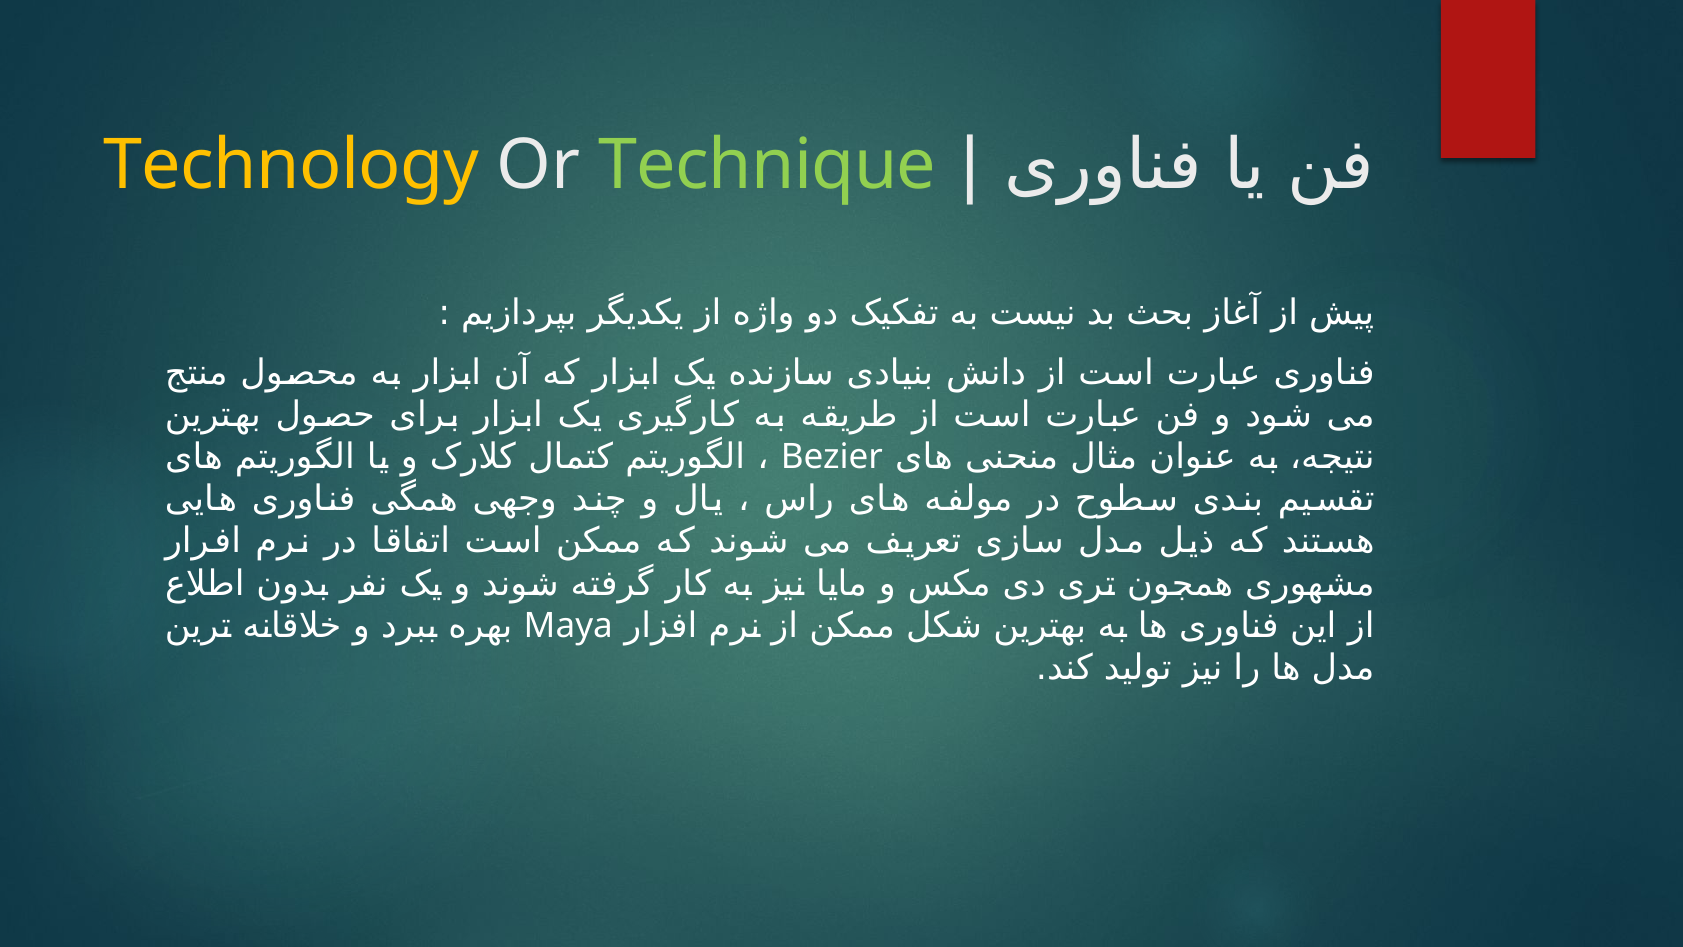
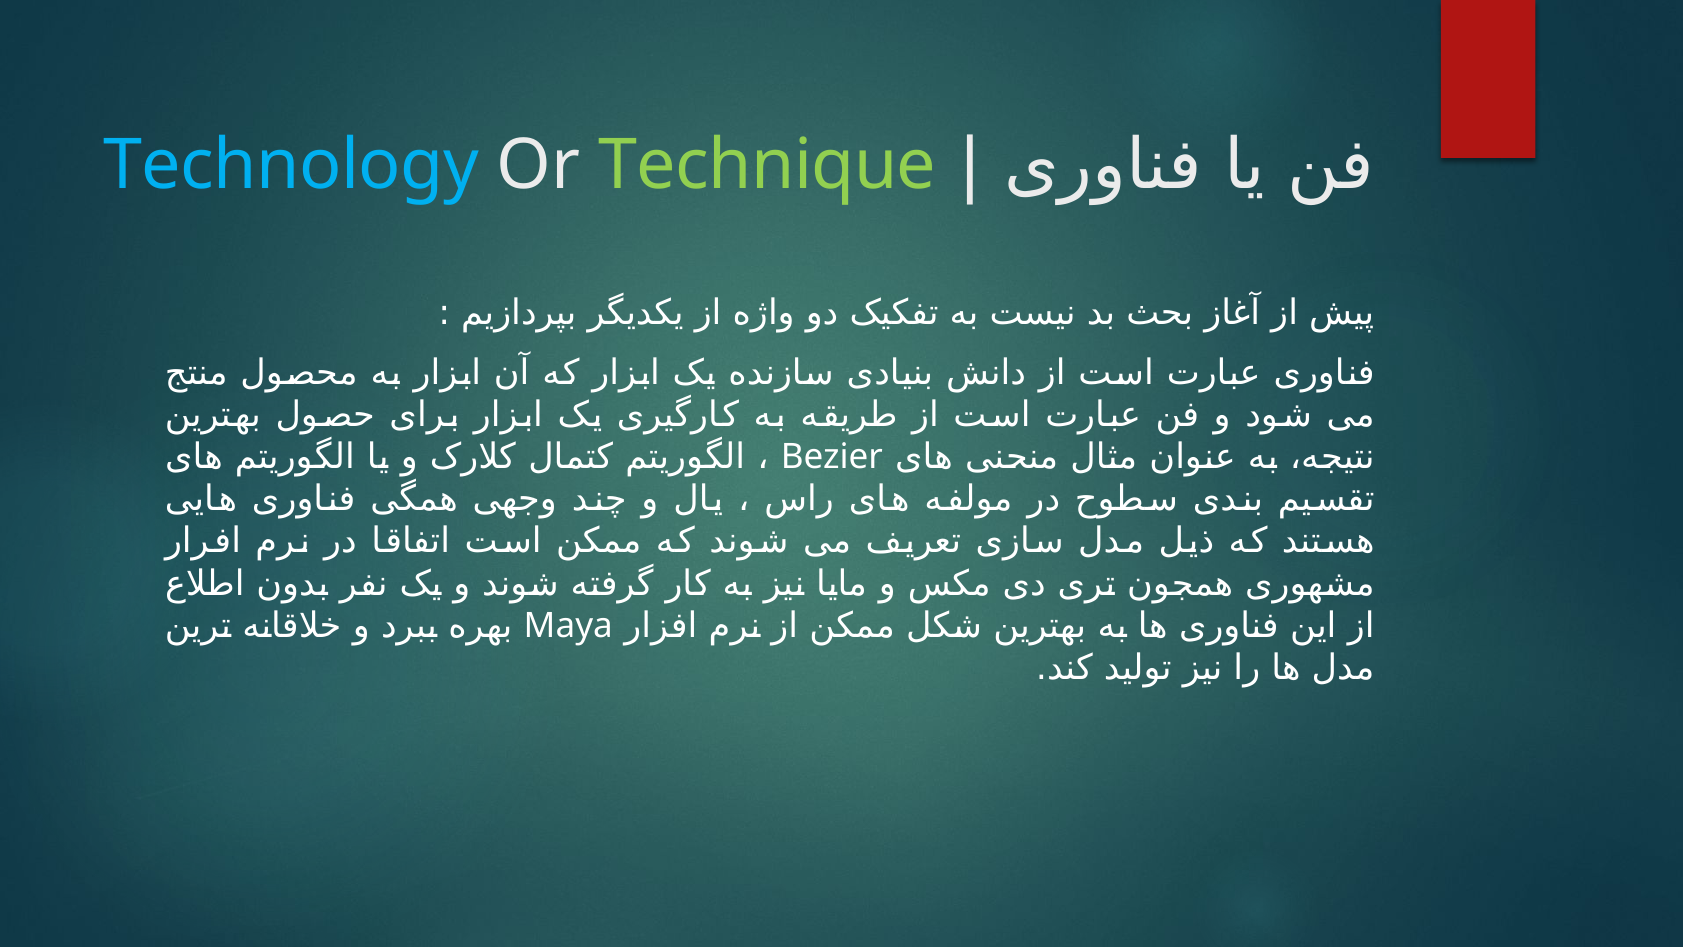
Technology colour: yellow -> light blue
